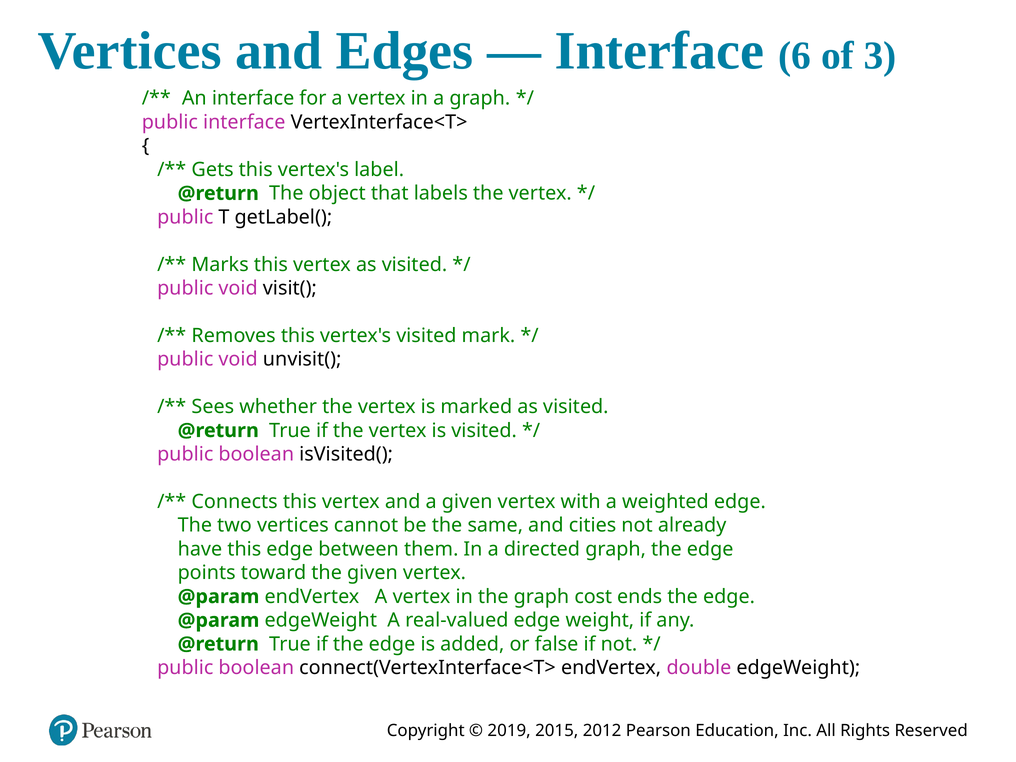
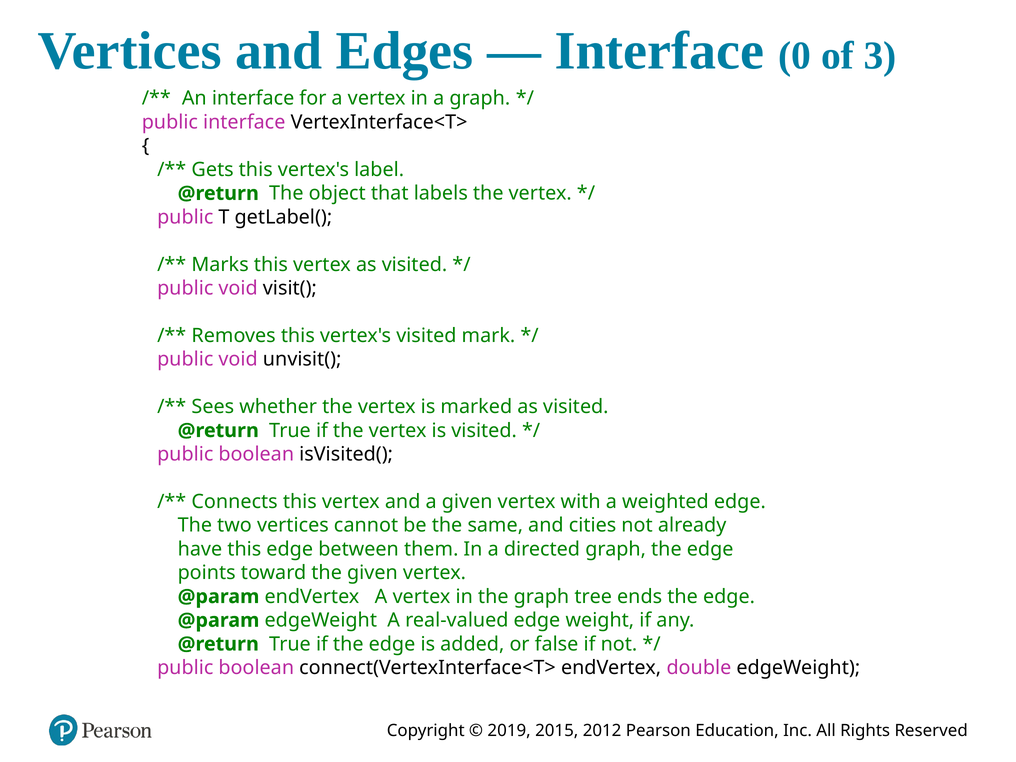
6: 6 -> 0
cost: cost -> tree
